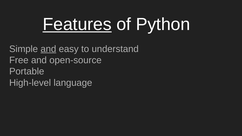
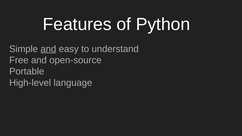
Features underline: present -> none
